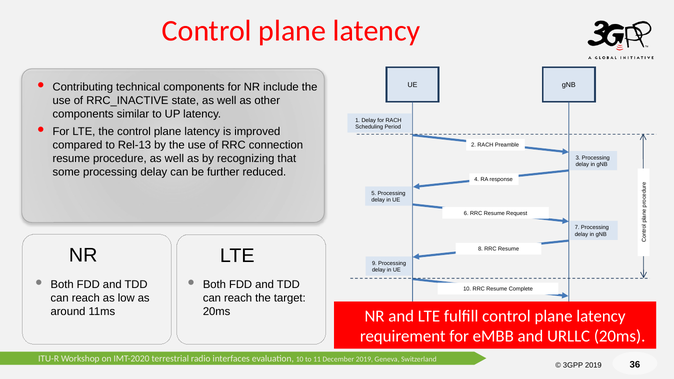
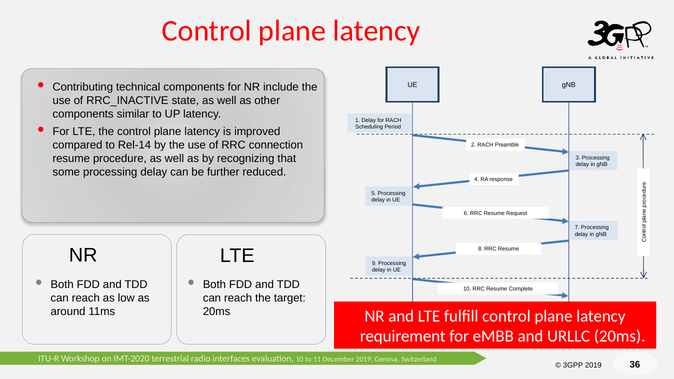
Rel-13: Rel-13 -> Rel-14
